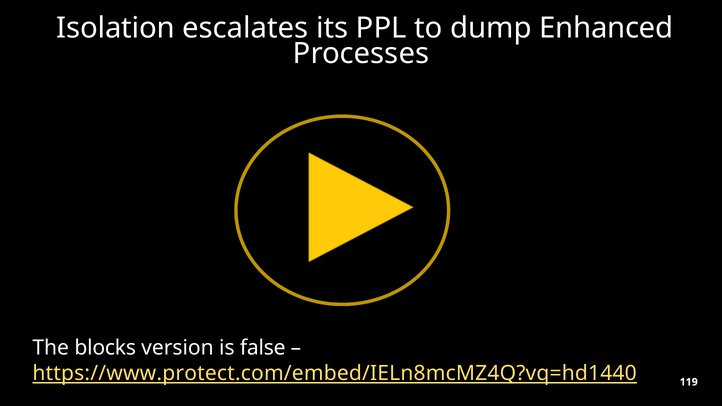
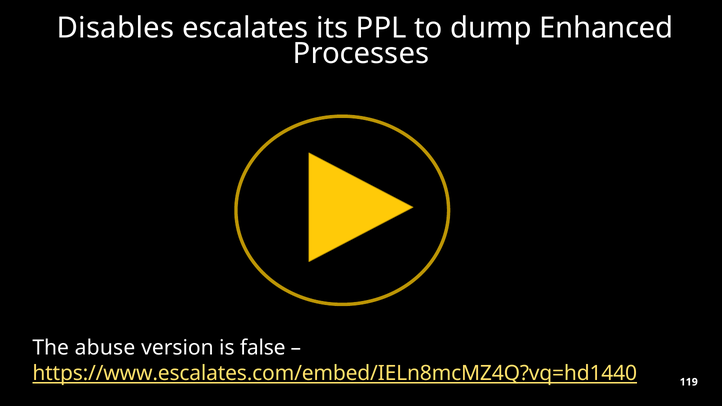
Isolation: Isolation -> Disables
blocks: blocks -> abuse
https://www.protect.com/embed/IELn8mcMZ4Q?vq=hd1440: https://www.protect.com/embed/IELn8mcMZ4Q?vq=hd1440 -> https://www.escalates.com/embed/IELn8mcMZ4Q?vq=hd1440
